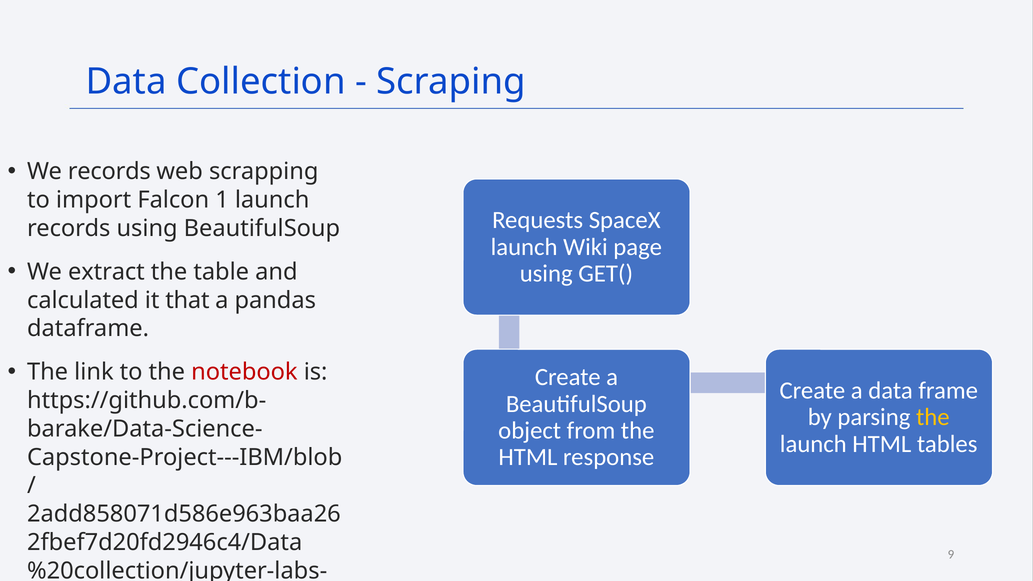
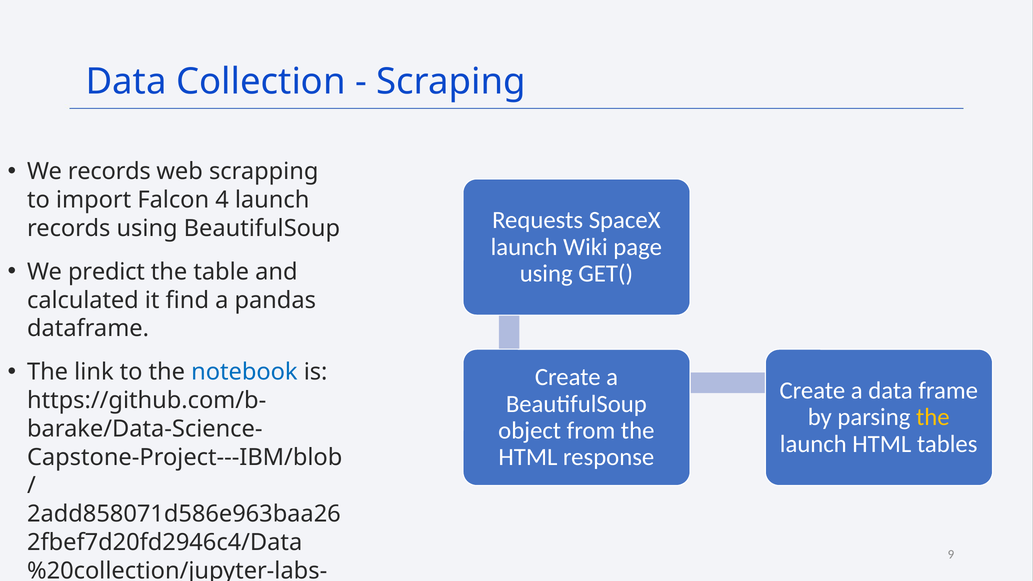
1: 1 -> 4
extract: extract -> predict
that: that -> find
notebook colour: red -> blue
